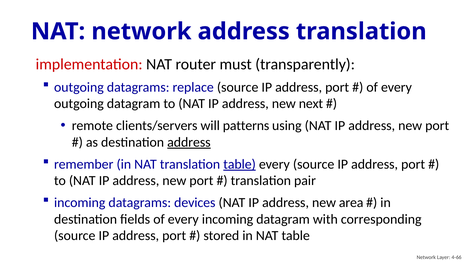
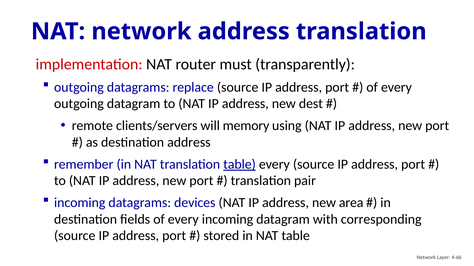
next: next -> dest
patterns: patterns -> memory
address at (189, 143) underline: present -> none
